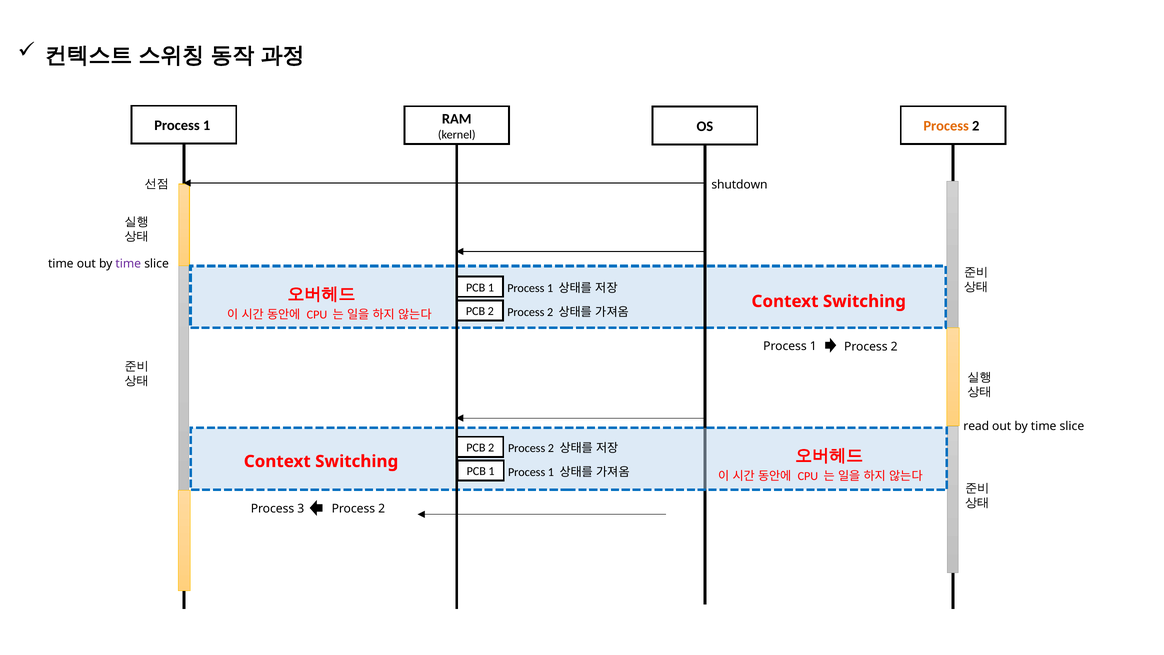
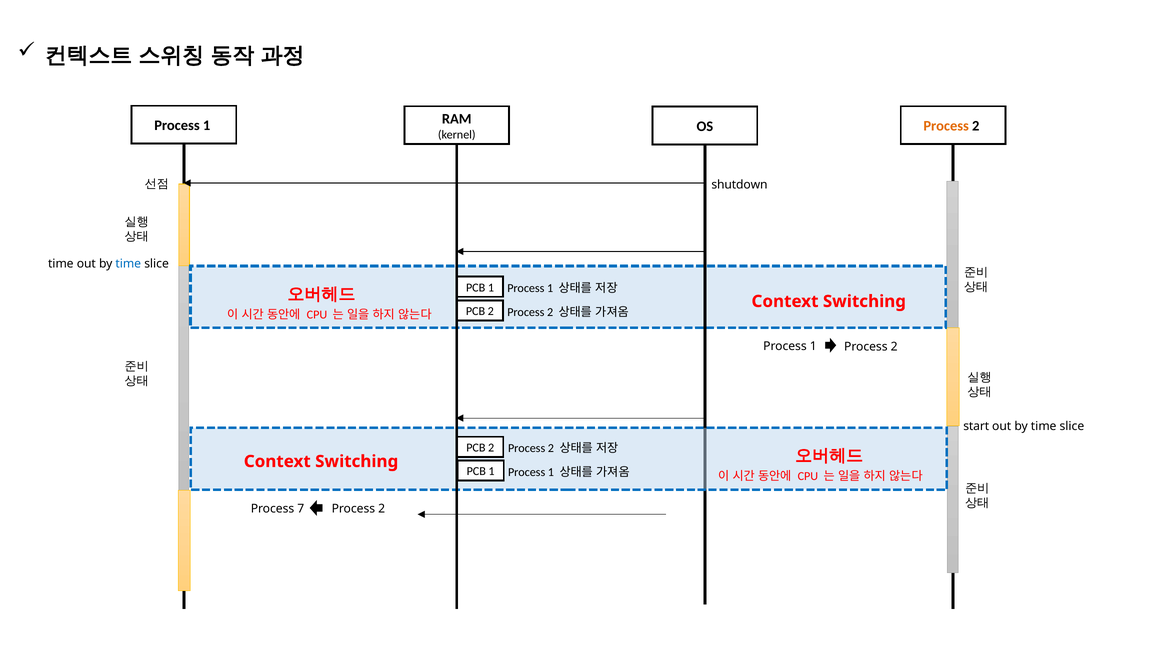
time at (128, 264) colour: purple -> blue
read: read -> start
3: 3 -> 7
